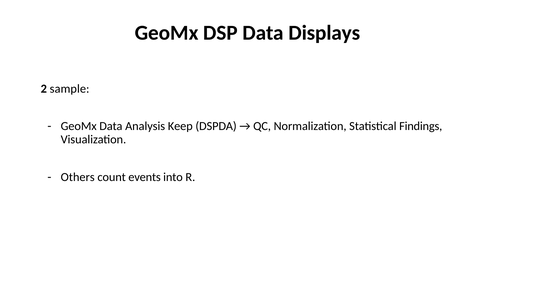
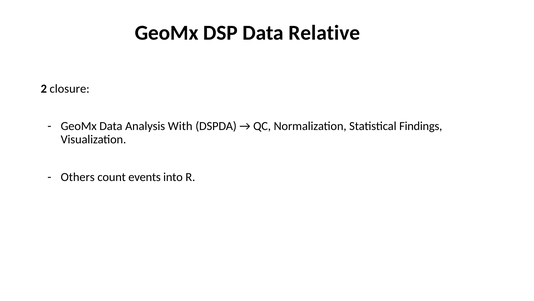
Displays: Displays -> Relative
sample: sample -> closure
Keep: Keep -> With
